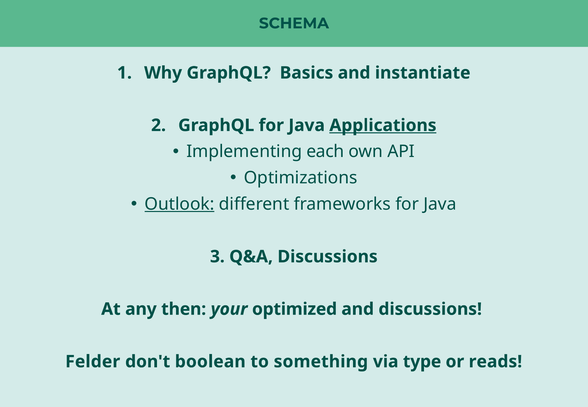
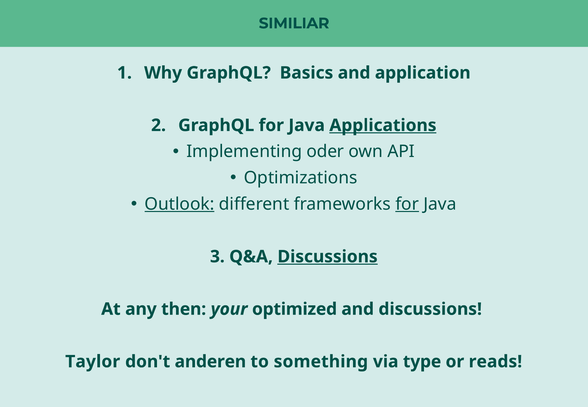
SCHEMA: SCHEMA -> SIMILIAR
instantiate: instantiate -> application
each: each -> oder
for at (407, 204) underline: none -> present
Discussions at (328, 257) underline: none -> present
Felder: Felder -> Taylor
boolean: boolean -> anderen
